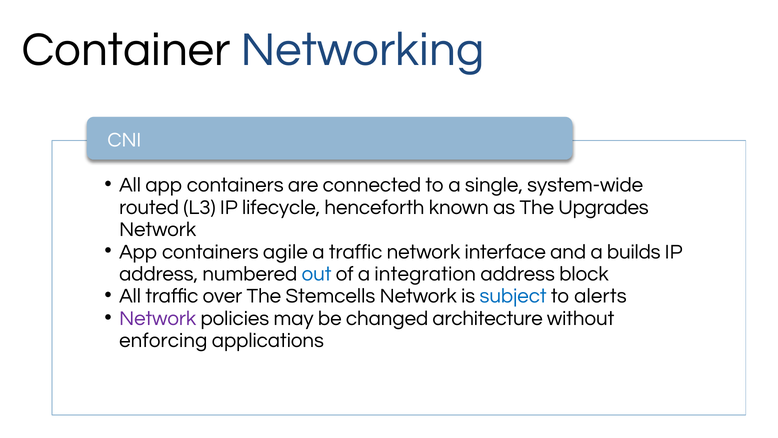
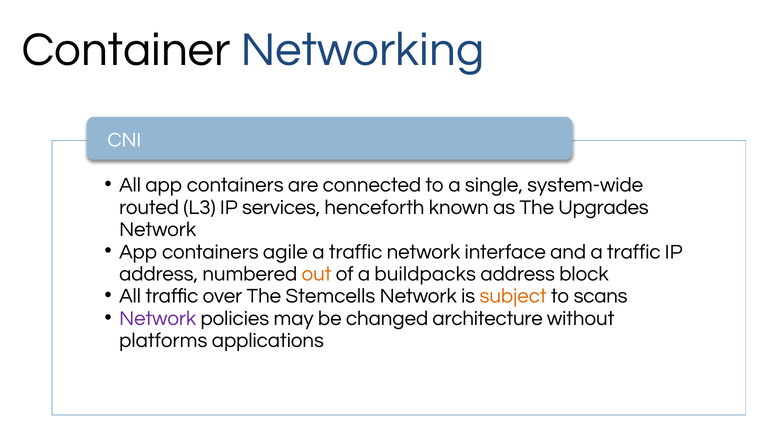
lifecycle: lifecycle -> services
and a builds: builds -> traffic
out colour: blue -> orange
integration: integration -> buildpacks
subject colour: blue -> orange
alerts: alerts -> scans
enforcing: enforcing -> platforms
